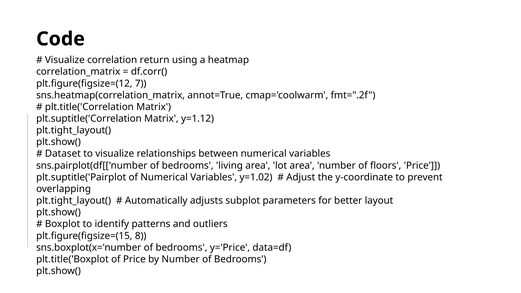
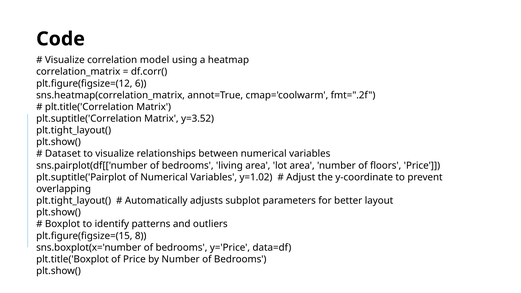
return: return -> model
7: 7 -> 6
y=1.12: y=1.12 -> y=3.52
